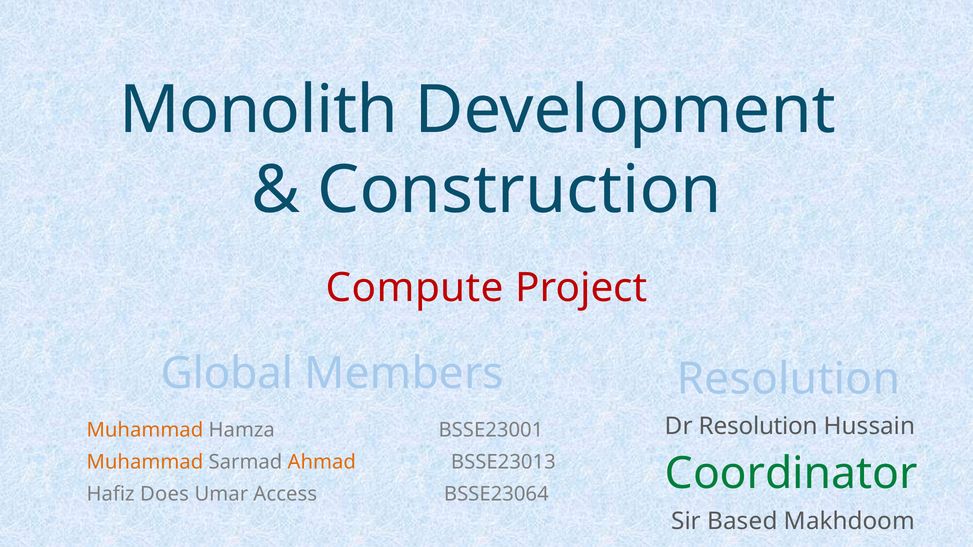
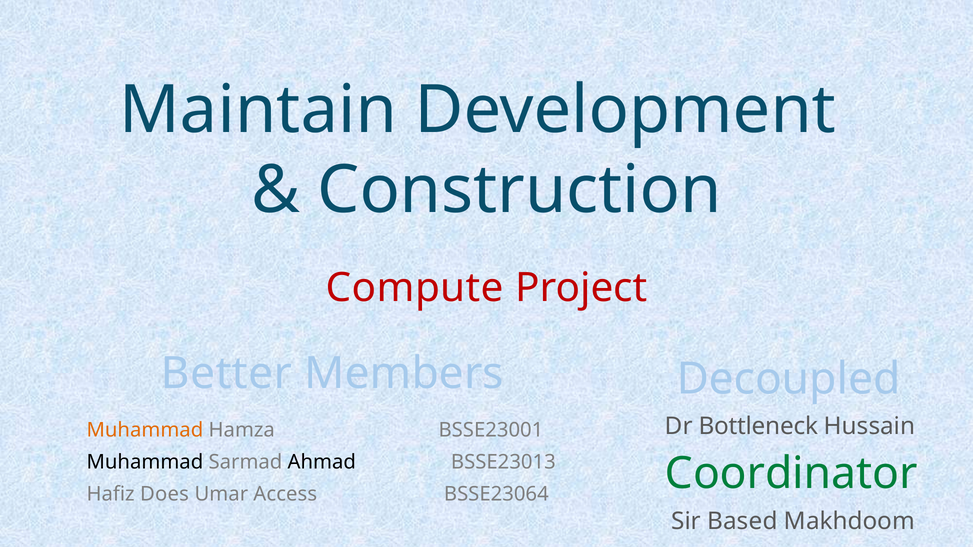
Monolith: Monolith -> Maintain
Global: Global -> Better
Resolution at (788, 379): Resolution -> Decoupled
Dr Resolution: Resolution -> Bottleneck
Muhammad at (145, 462) colour: orange -> black
Ahmad colour: orange -> black
